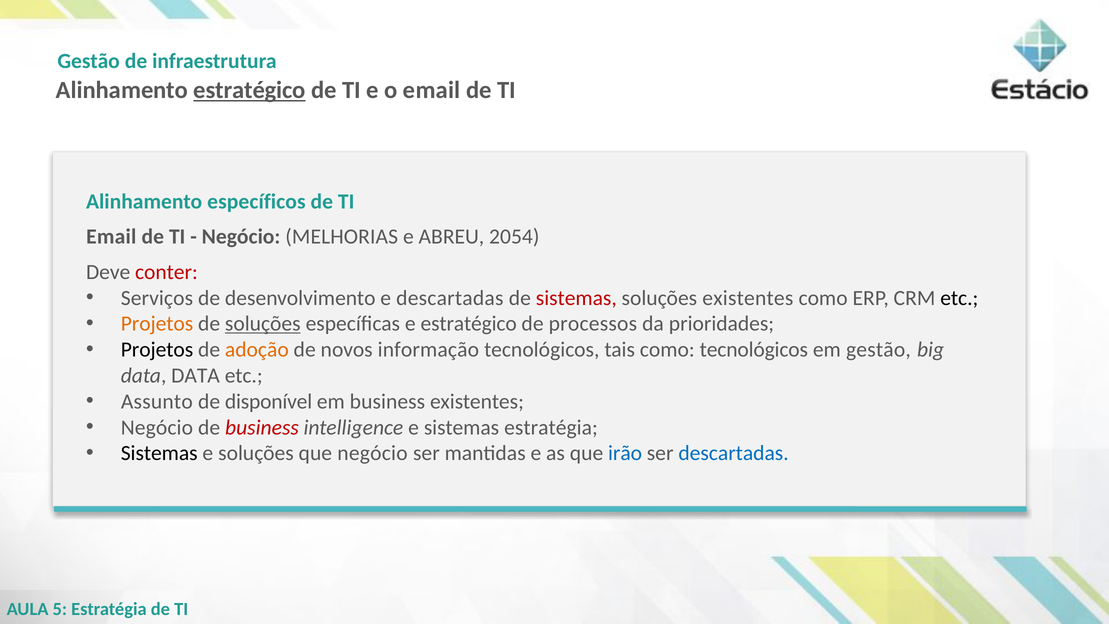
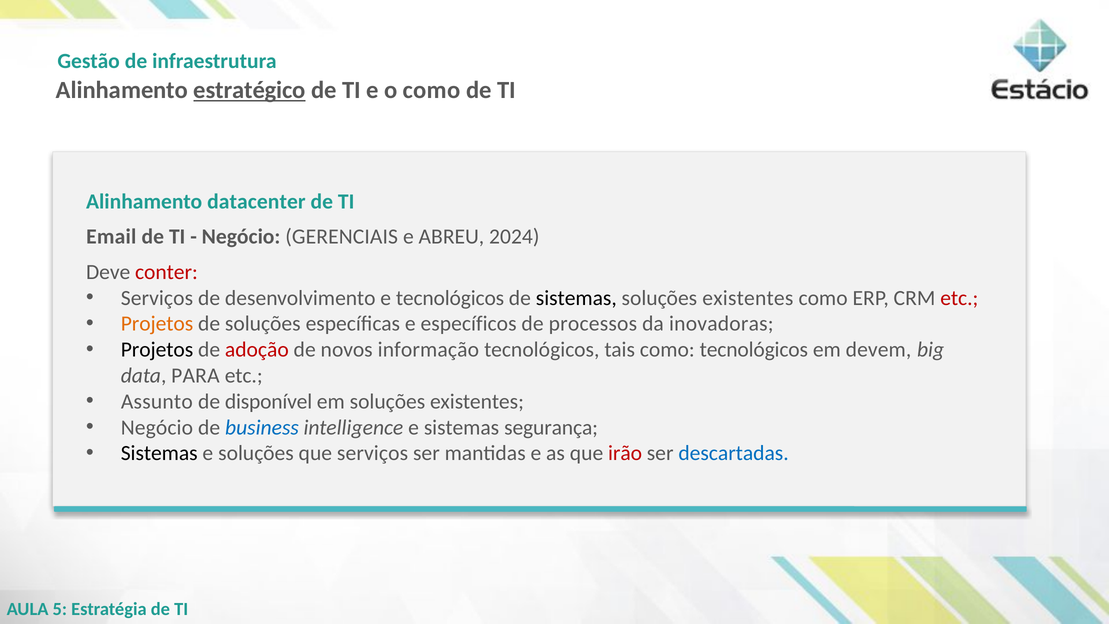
o email: email -> como
específicos: específicos -> datacenter
MELHORIAS: MELHORIAS -> GERENCIAIS
2054: 2054 -> 2024
e descartadas: descartadas -> tecnológicos
sistemas at (576, 298) colour: red -> black
etc at (959, 298) colour: black -> red
soluções at (263, 324) underline: present -> none
e estratégico: estratégico -> específicos
prioridades: prioridades -> inovadoras
adoção colour: orange -> red
em gestão: gestão -> devem
data DATA: DATA -> PARA
em business: business -> soluções
business at (262, 427) colour: red -> blue
sistemas estratégia: estratégia -> segurança
que negócio: negócio -> serviços
irão colour: blue -> red
